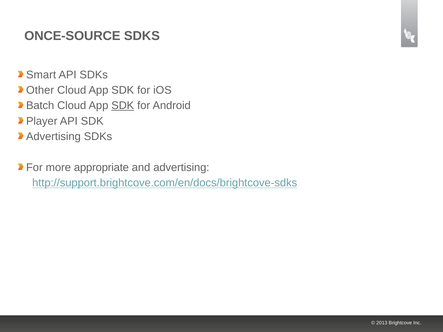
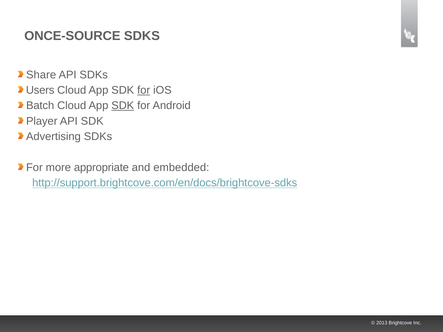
Smart: Smart -> Share
Other: Other -> Users
for at (144, 90) underline: none -> present
and advertising: advertising -> embedded
